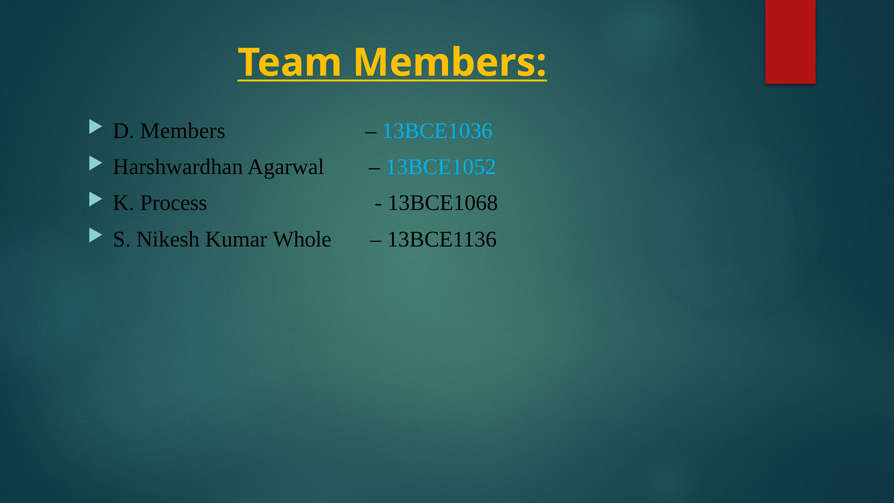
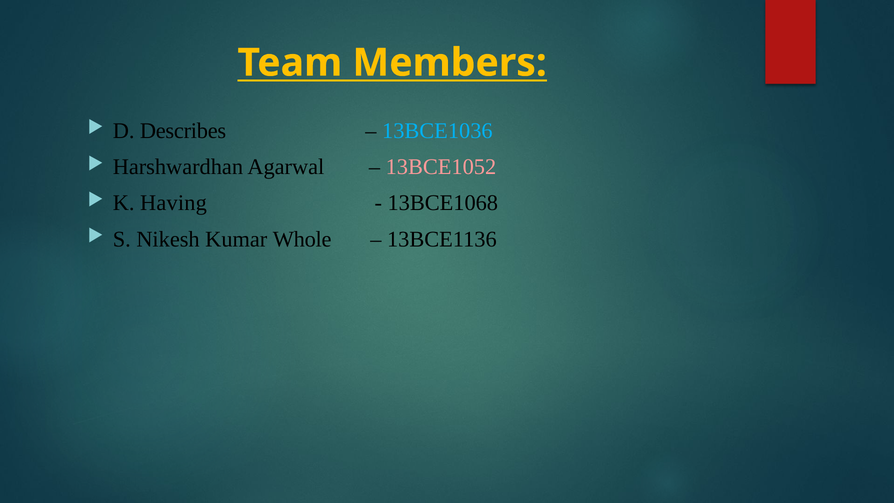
D Members: Members -> Describes
13BCE1052 colour: light blue -> pink
Process: Process -> Having
